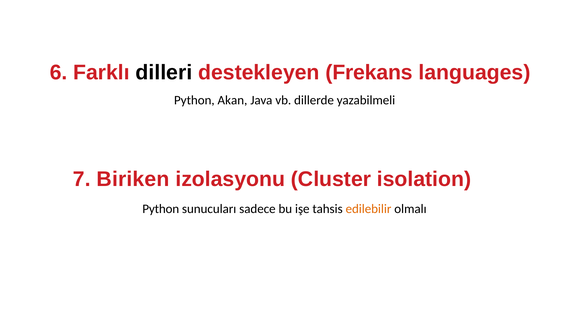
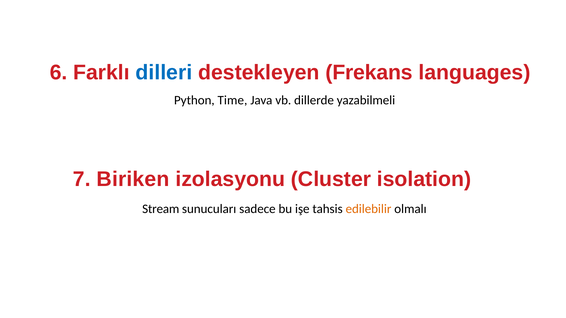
dilleri colour: black -> blue
Akan: Akan -> Time
Python at (161, 209): Python -> Stream
